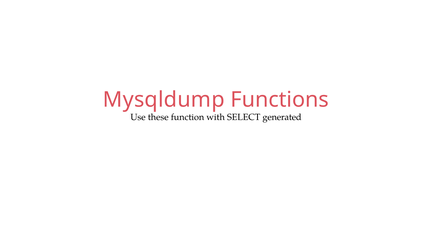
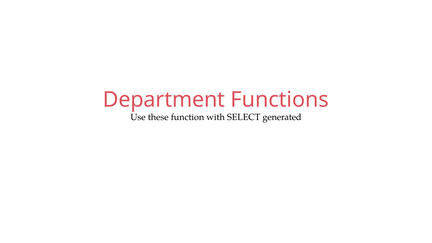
Mysqldump: Mysqldump -> Department
